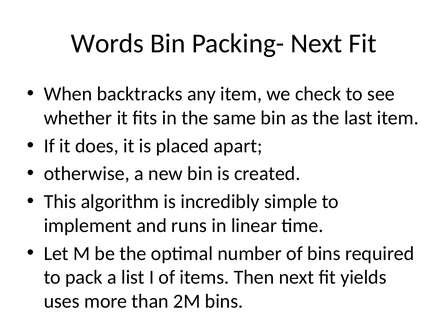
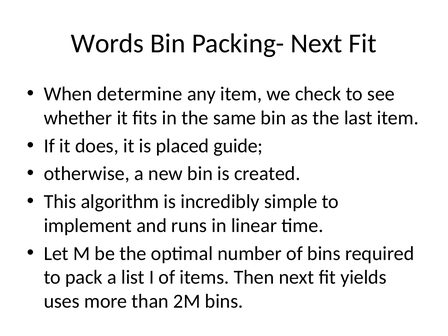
backtracks: backtracks -> determine
apart: apart -> guide
